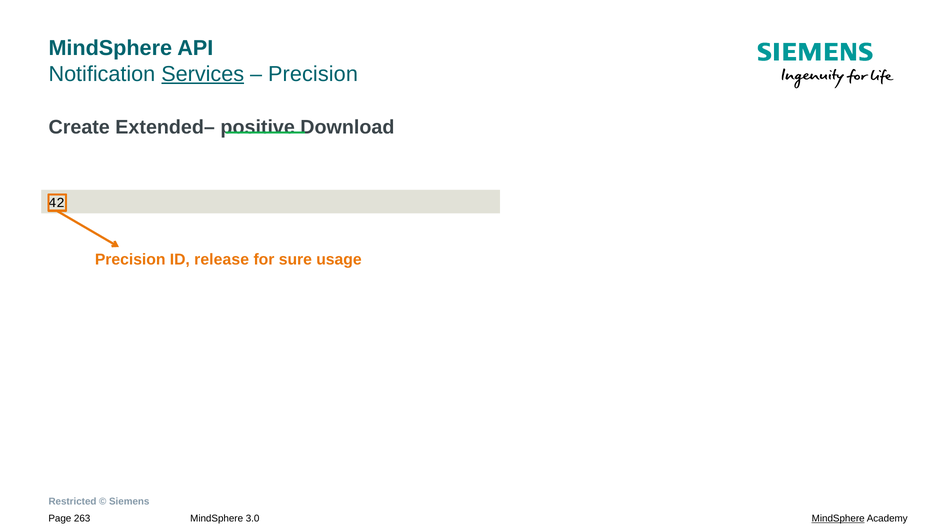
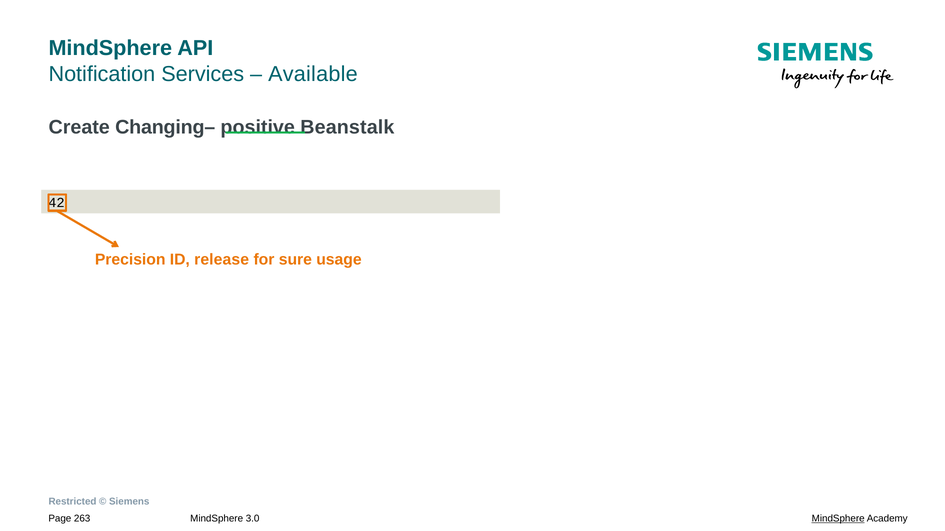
Services underline: present -> none
Precision at (313, 74): Precision -> Available
Extended–: Extended– -> Changing–
Download: Download -> Beanstalk
